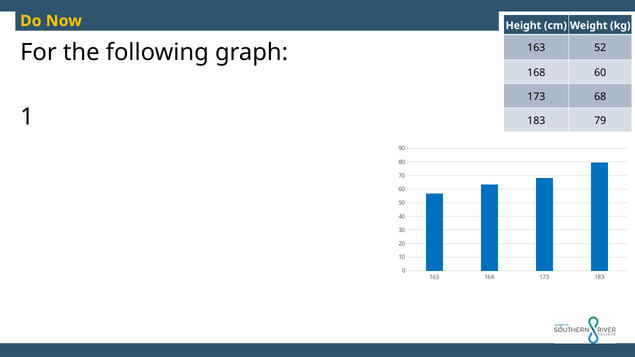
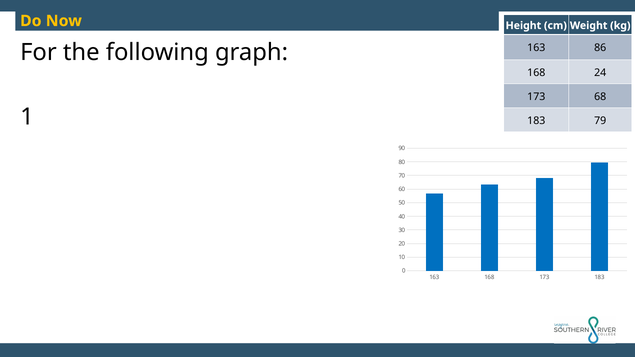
52: 52 -> 86
168 60: 60 -> 24
